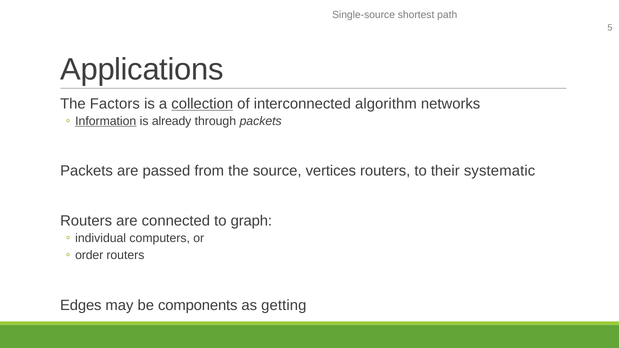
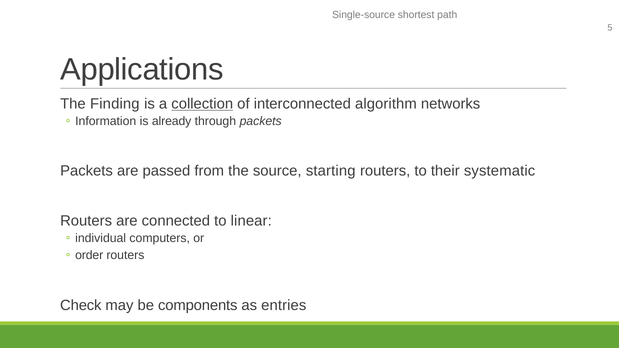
Factors: Factors -> Finding
Information underline: present -> none
vertices: vertices -> starting
graph: graph -> linear
Edges: Edges -> Check
getting: getting -> entries
